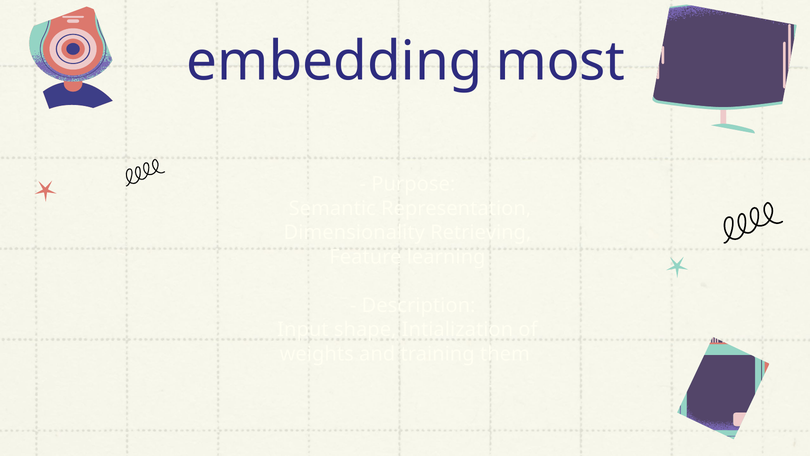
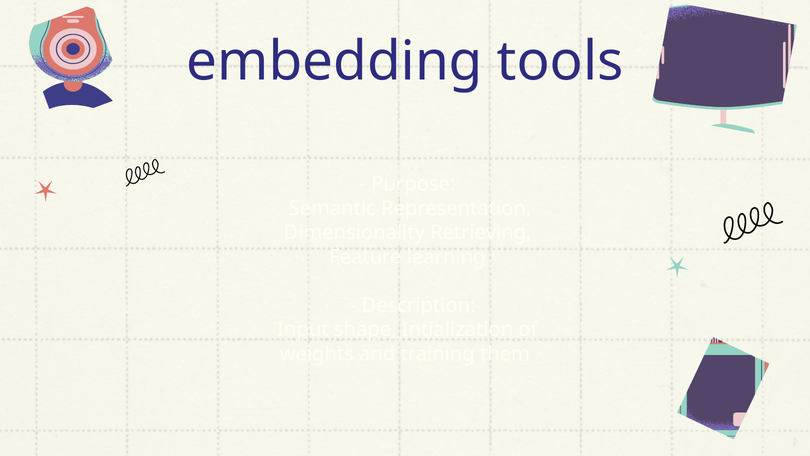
most: most -> tools
